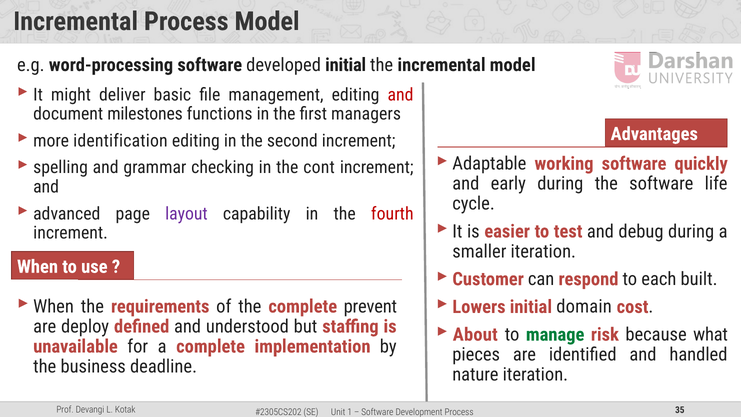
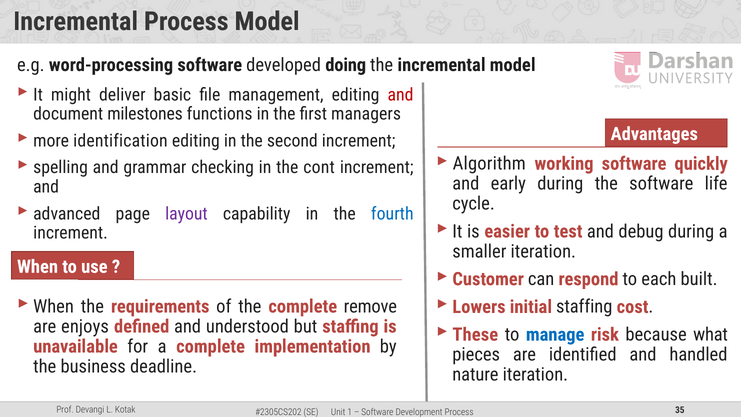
developed initial: initial -> doing
Adaptable: Adaptable -> Algorithm
fourth colour: red -> blue
prevent: prevent -> remove
initial domain: domain -> staffing
deploy: deploy -> enjoys
About: About -> These
manage colour: green -> blue
